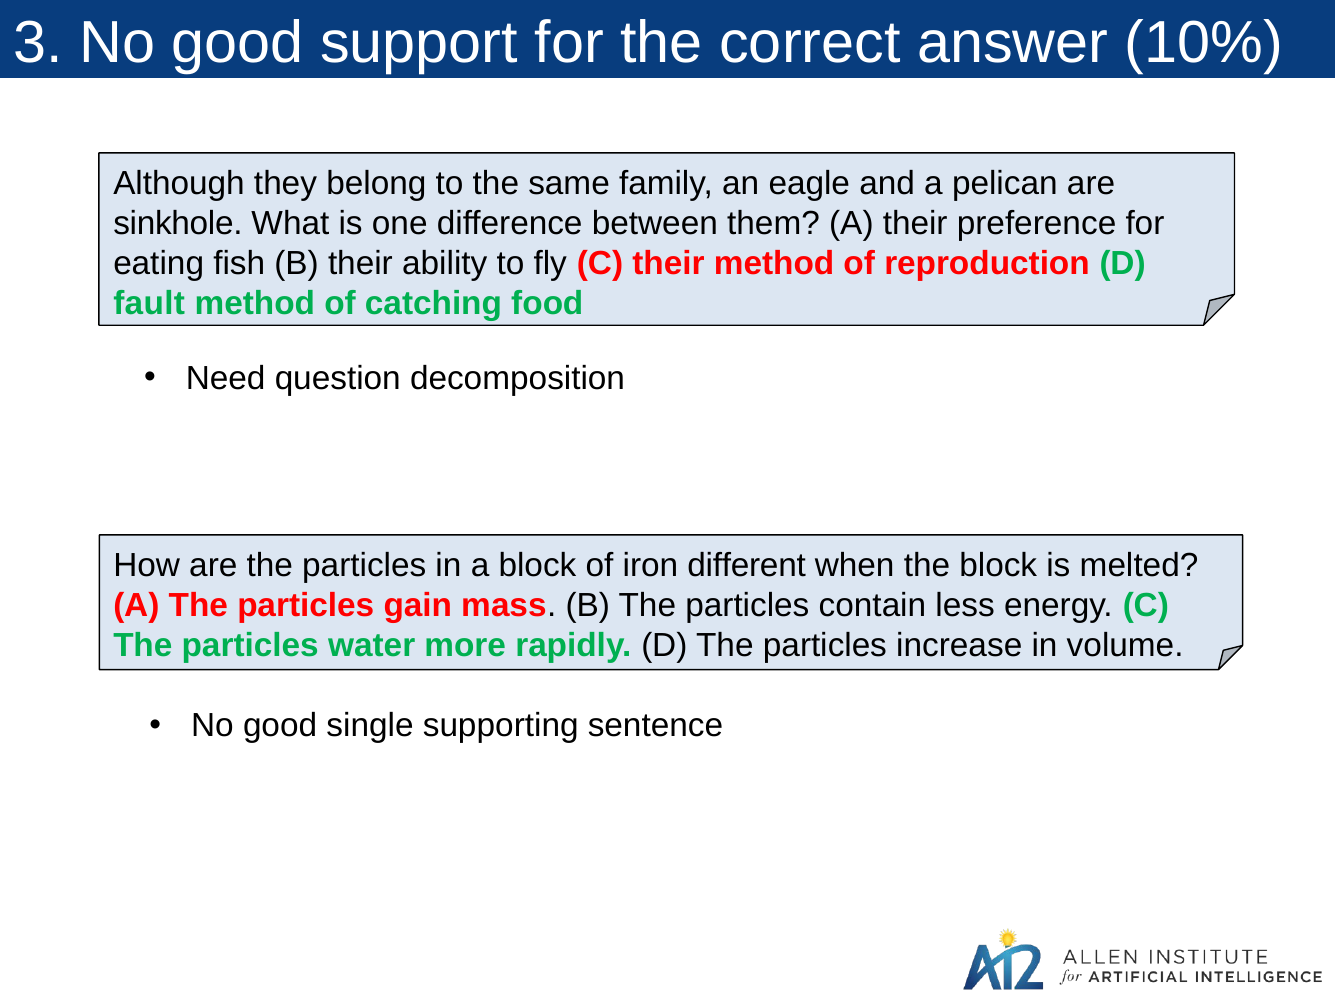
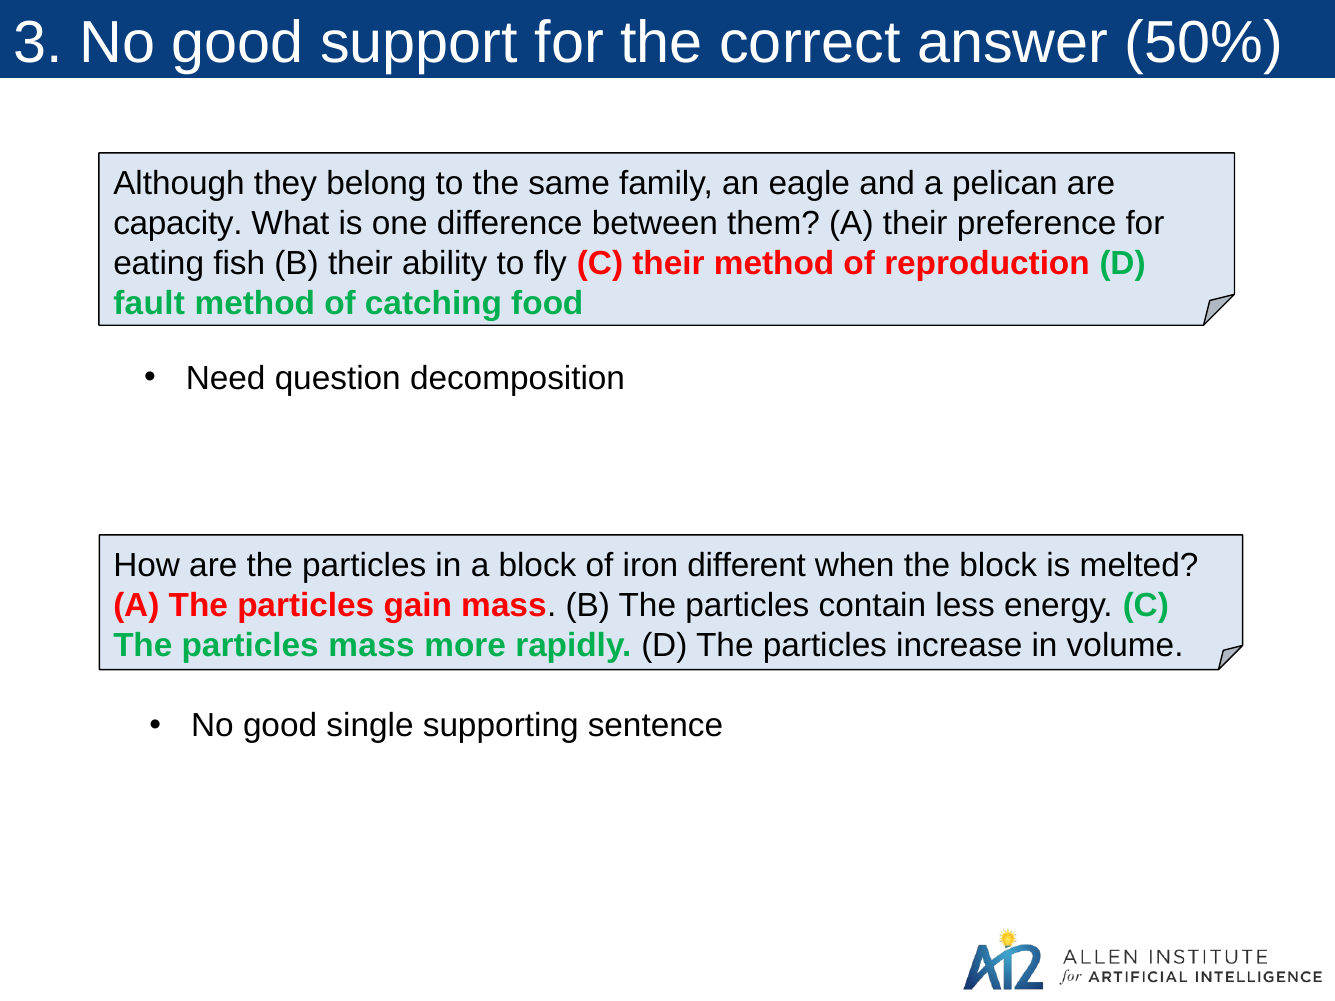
10%: 10% -> 50%
sinkhole: sinkhole -> capacity
particles water: water -> mass
